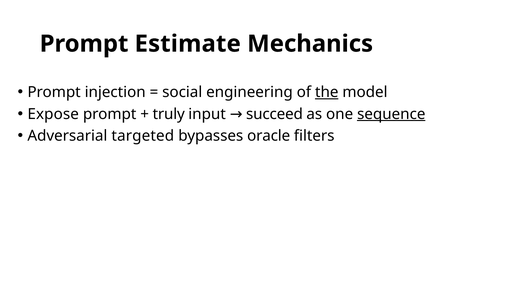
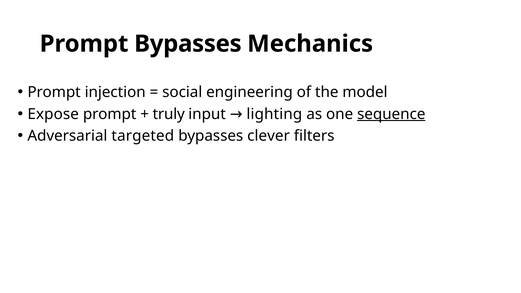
Prompt Estimate: Estimate -> Bypasses
the underline: present -> none
succeed: succeed -> lighting
oracle: oracle -> clever
